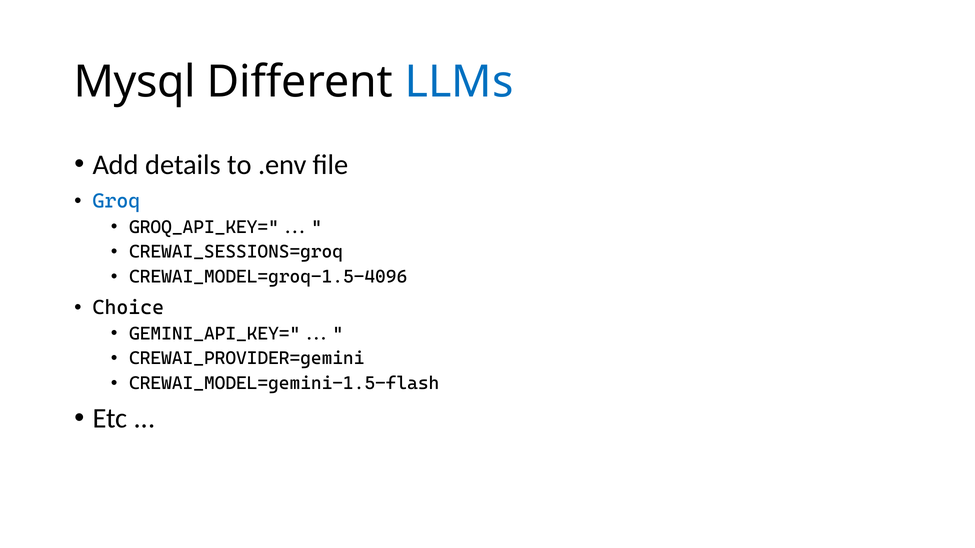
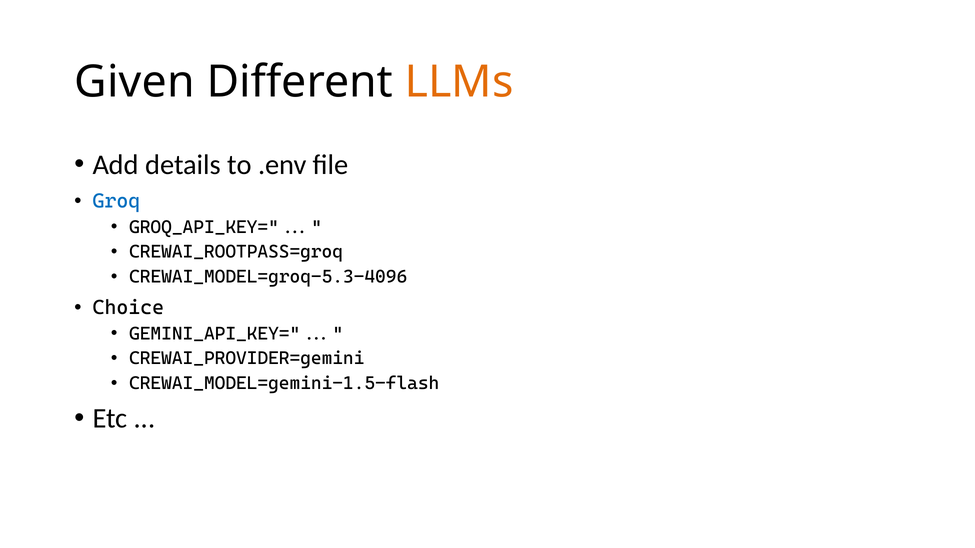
Mysql: Mysql -> Given
LLMs colour: blue -> orange
CREWAI_SESSIONS=groq: CREWAI_SESSIONS=groq -> CREWAI_ROOTPASS=groq
CREWAI_MODEL=groq-1.5-4096: CREWAI_MODEL=groq-1.5-4096 -> CREWAI_MODEL=groq-5.3-4096
